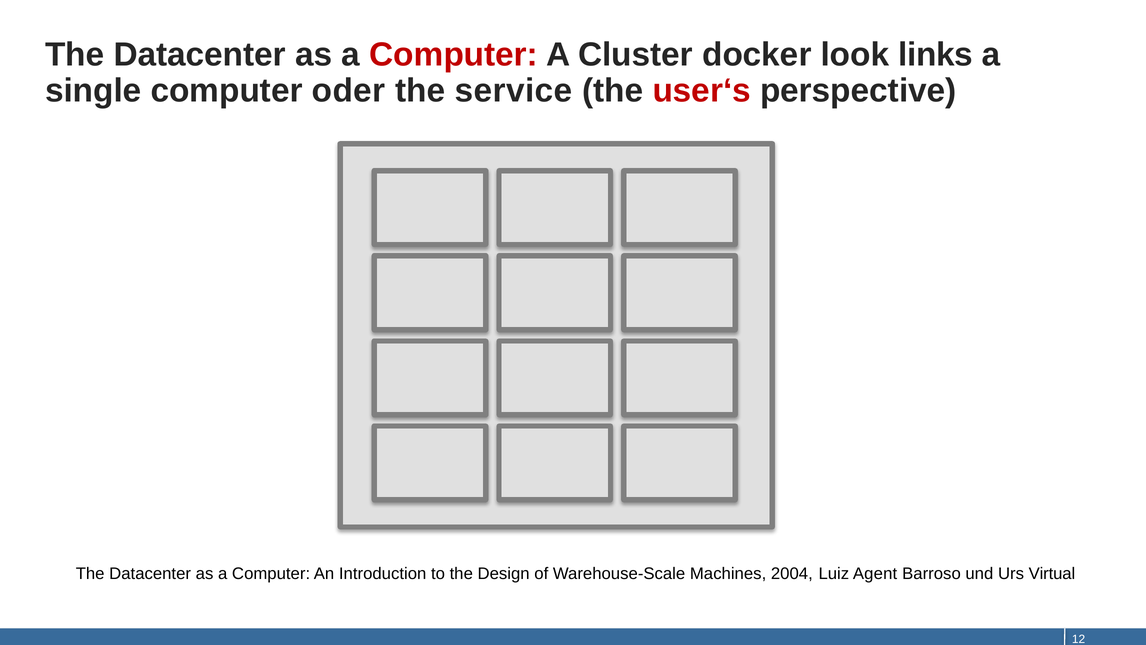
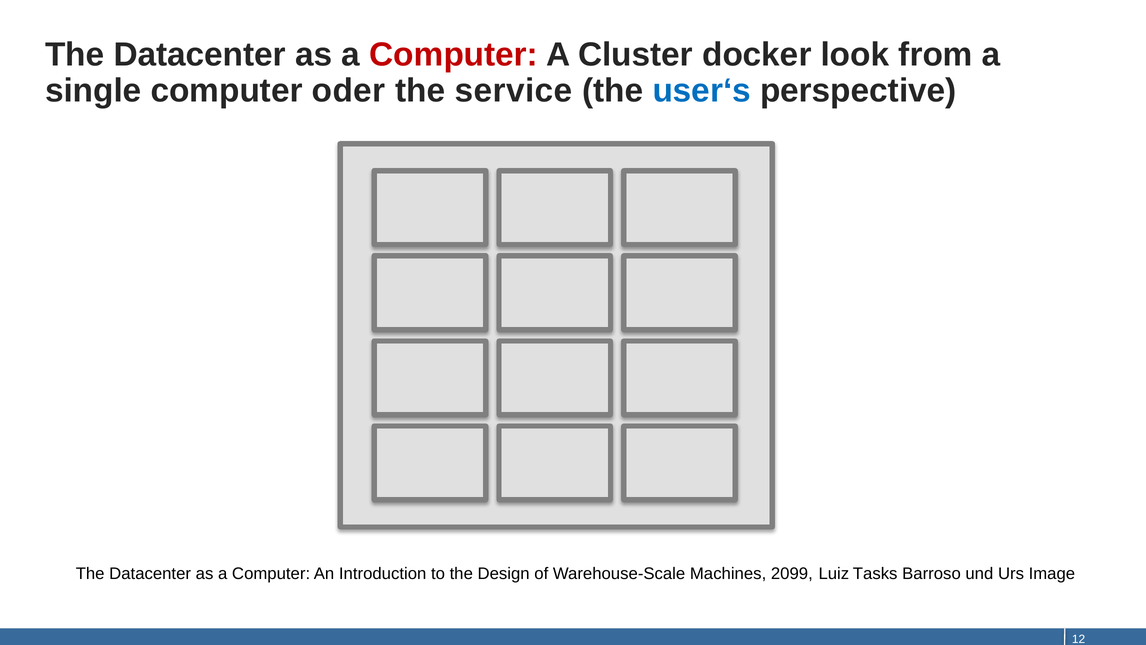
links: links -> from
user‘s colour: red -> blue
2004: 2004 -> 2099
Agent: Agent -> Tasks
Virtual: Virtual -> Image
